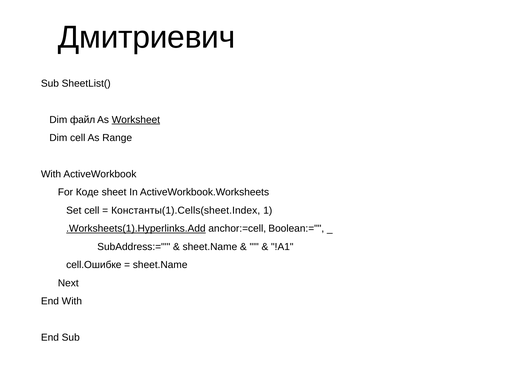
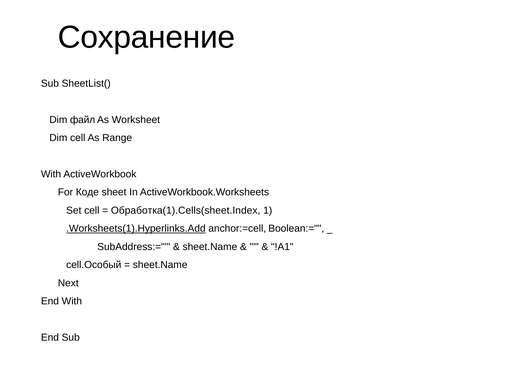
Дмитриевич: Дмитриевич -> Сохранение
Worksheet underline: present -> none
Константы(1).Cells(sheet.Index: Константы(1).Cells(sheet.Index -> Обработка(1).Cells(sheet.Index
cell.Ошибке: cell.Ошибке -> cell.Особый
